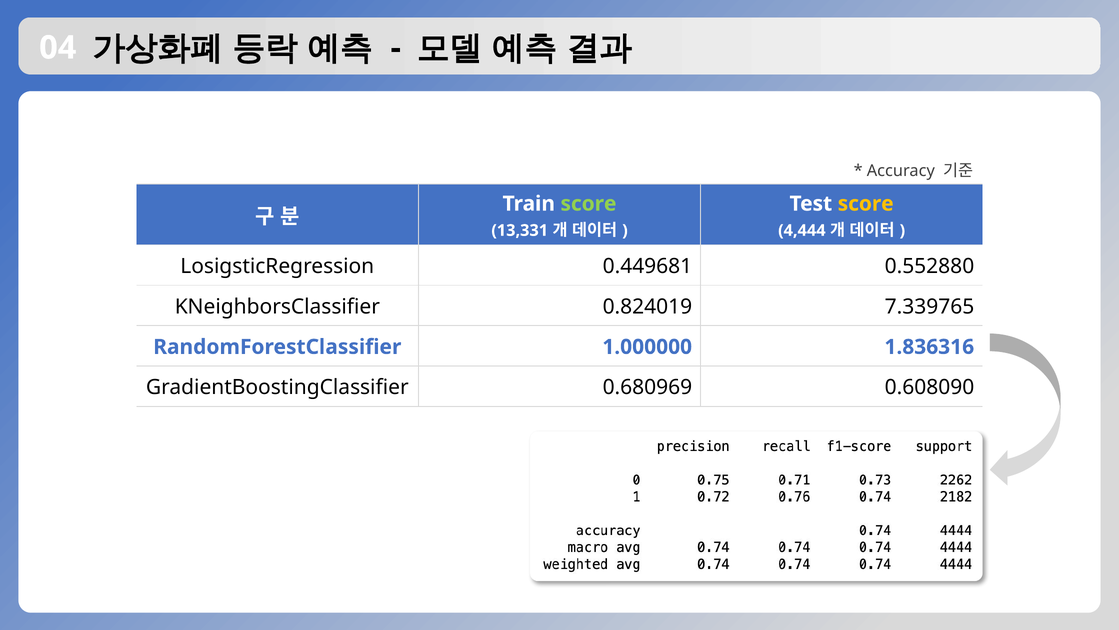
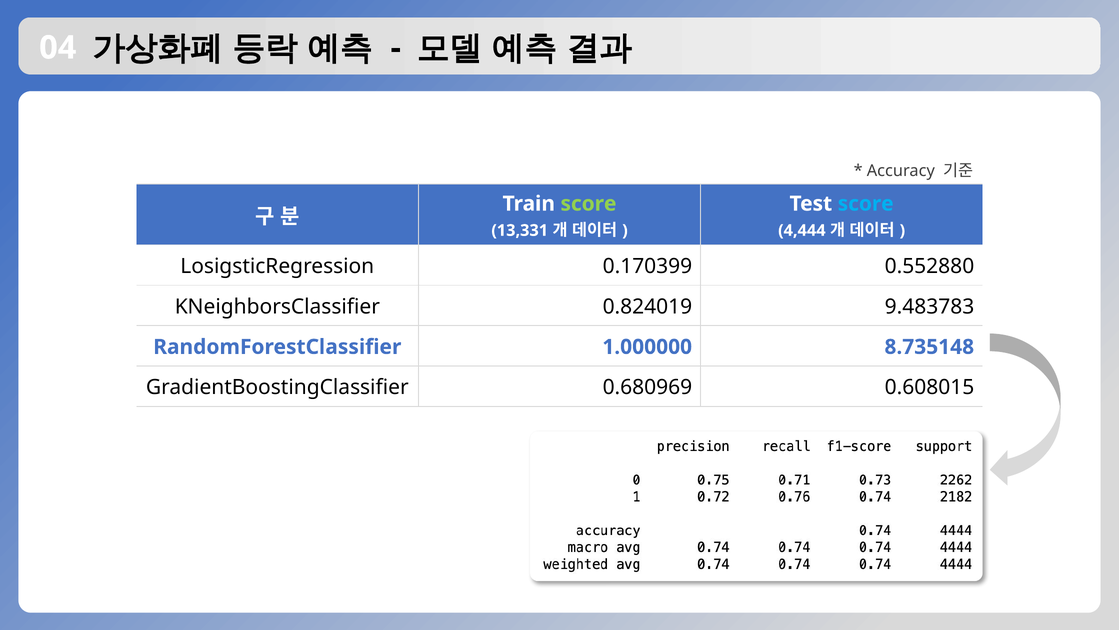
score at (866, 204) colour: yellow -> light blue
0.449681: 0.449681 -> 0.170399
7.339765: 7.339765 -> 9.483783
1.836316: 1.836316 -> 8.735148
0.608090: 0.608090 -> 0.608015
